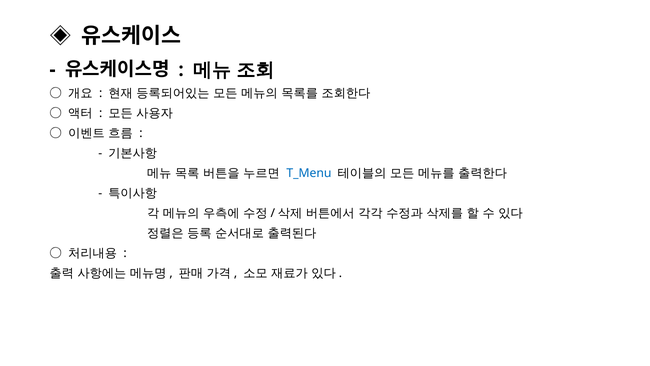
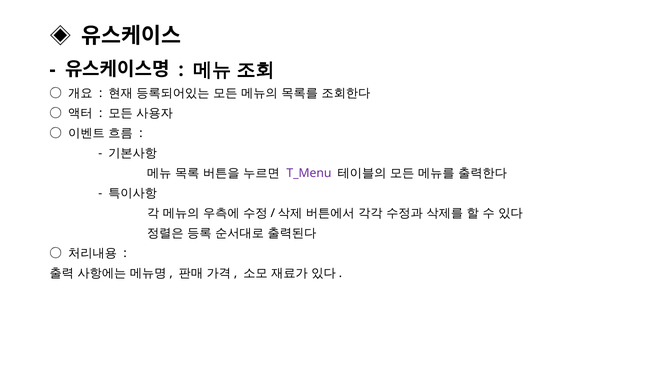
T_Menu colour: blue -> purple
